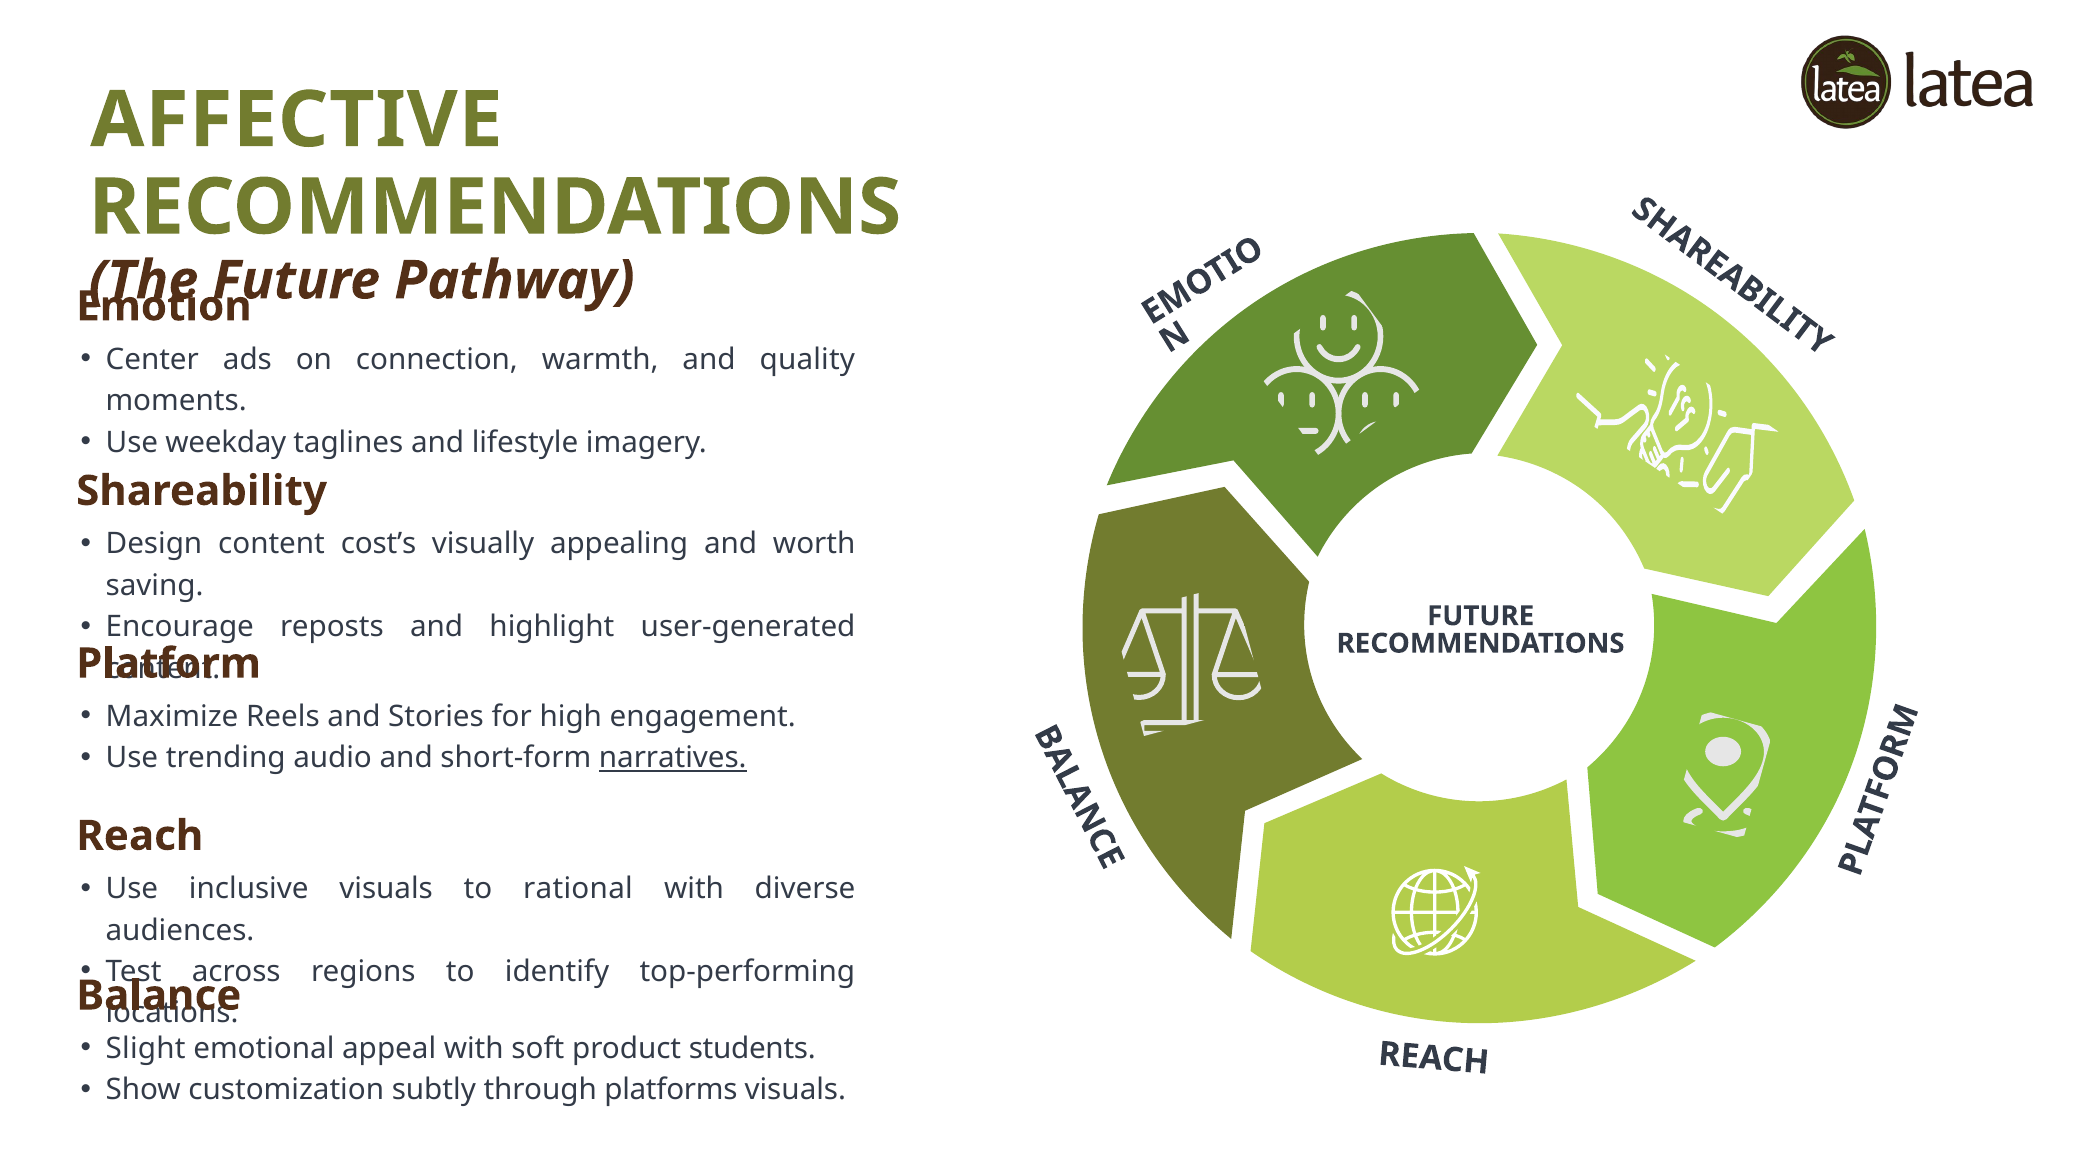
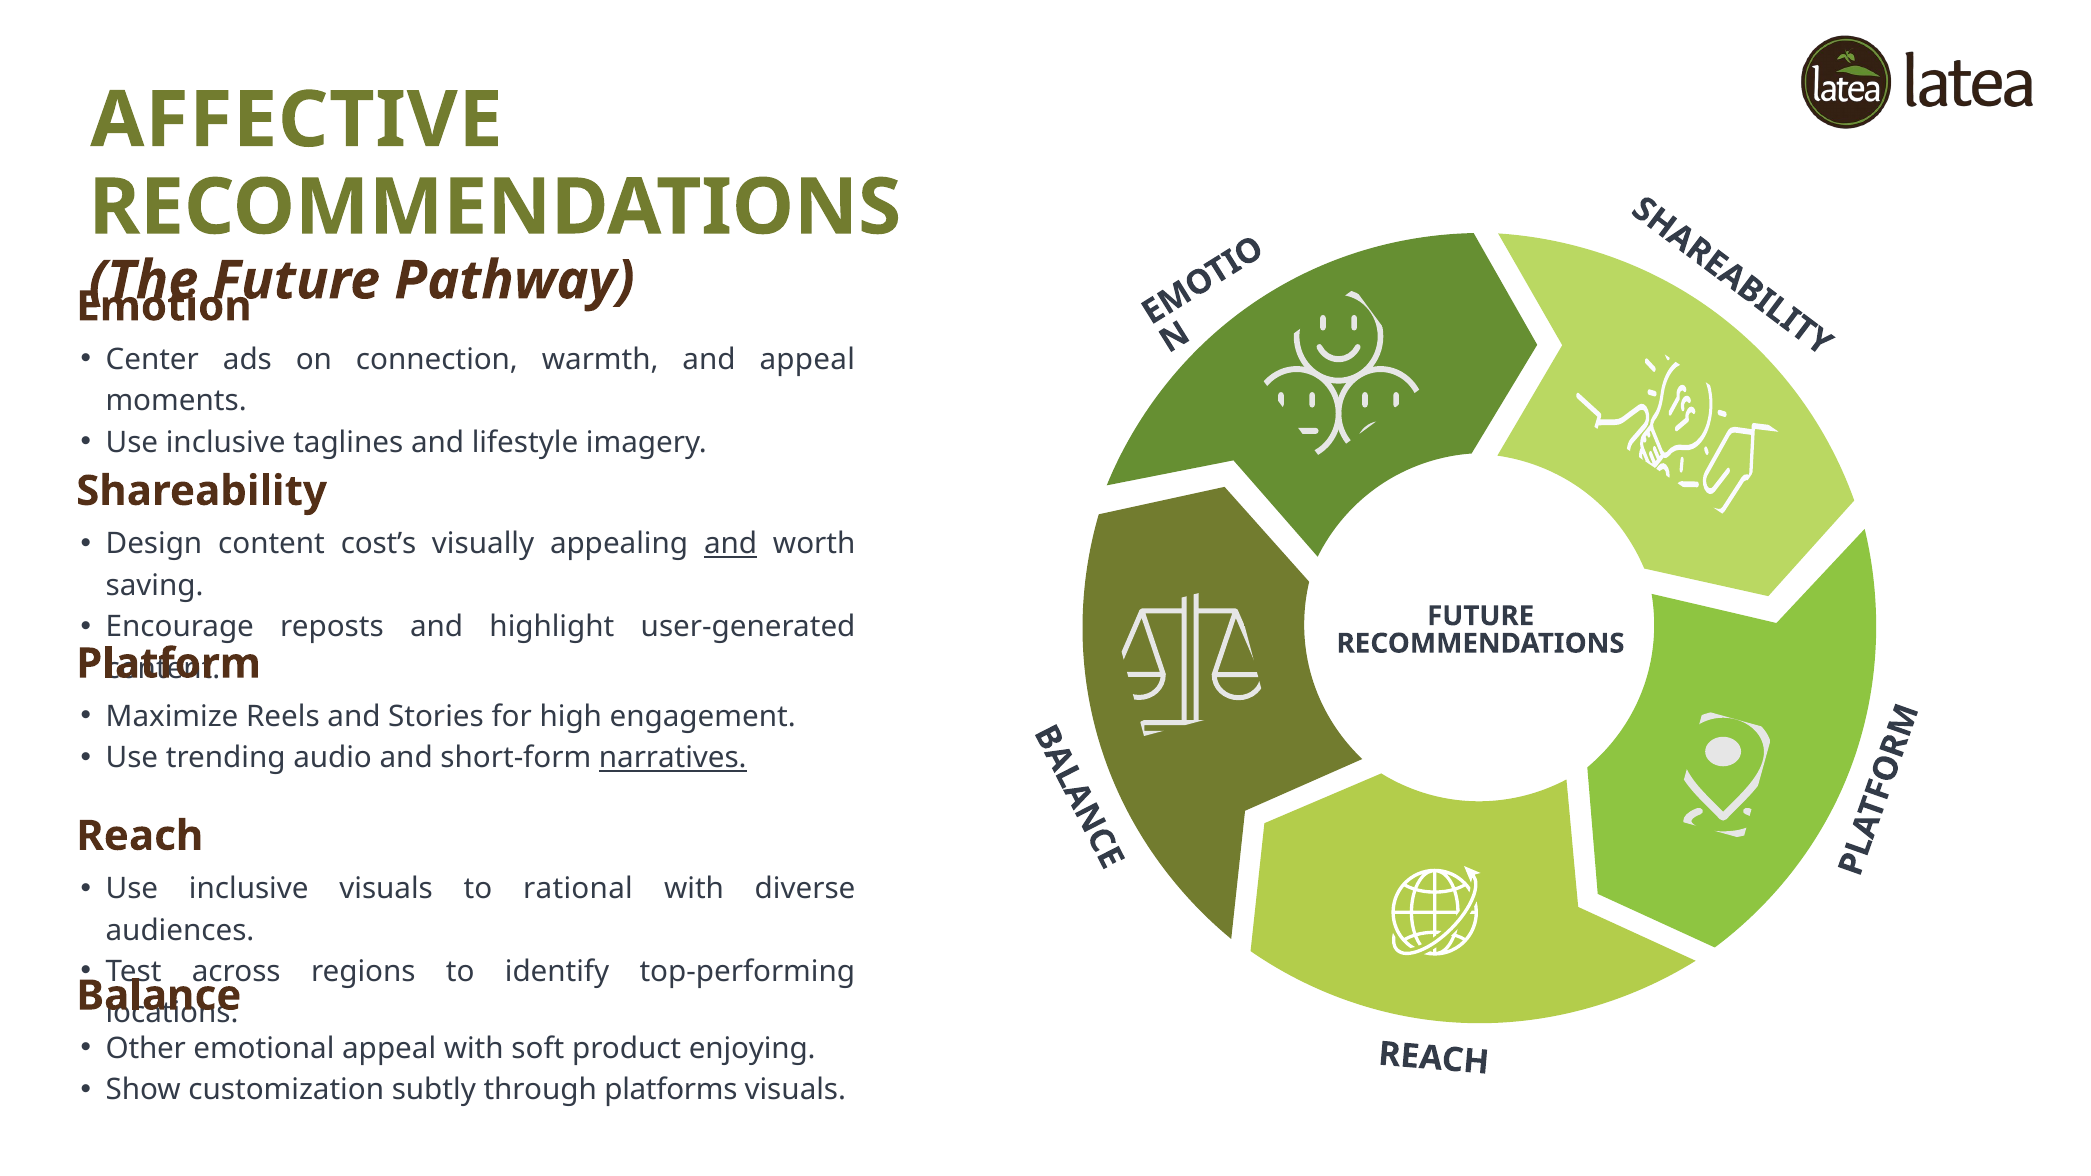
and quality: quality -> appeal
weekday at (226, 442): weekday -> inclusive
and at (731, 544) underline: none -> present
Slight: Slight -> Other
students: students -> enjoying
